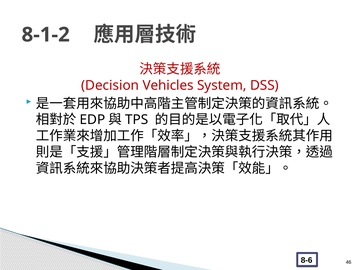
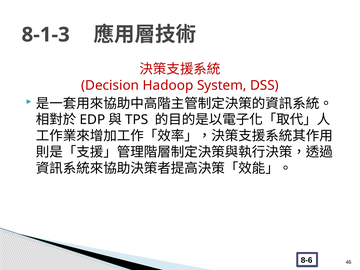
8-1-2: 8-1-2 -> 8-1-3
Vehicles: Vehicles -> Hadoop
